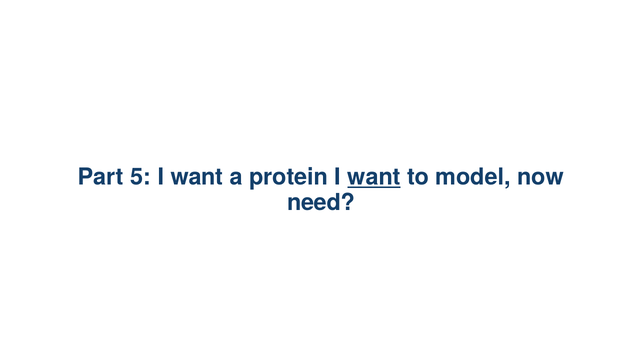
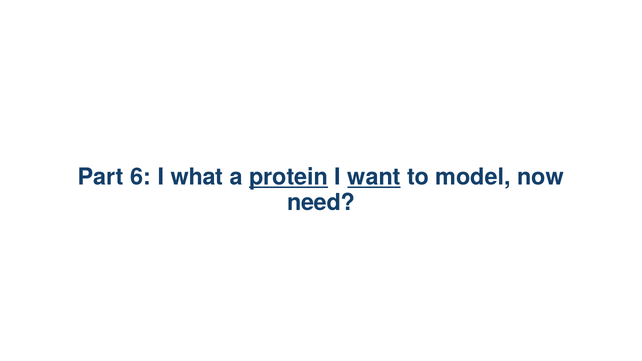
5: 5 -> 6
want at (197, 177): want -> what
protein underline: none -> present
